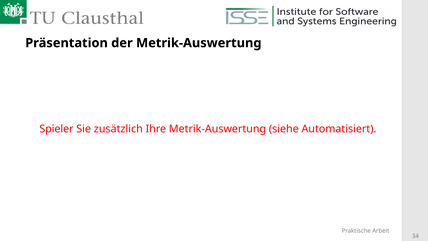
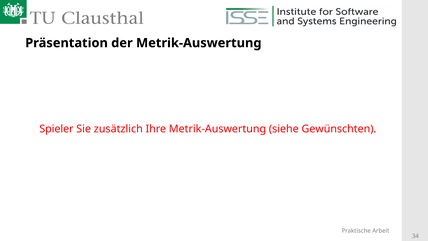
Automatisiert: Automatisiert -> Gewünschten
